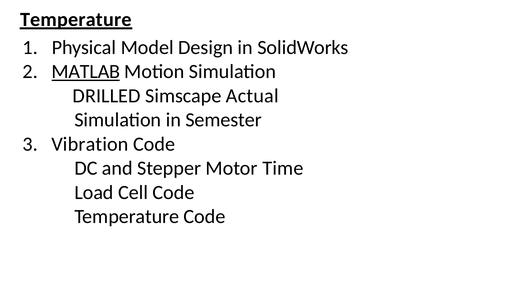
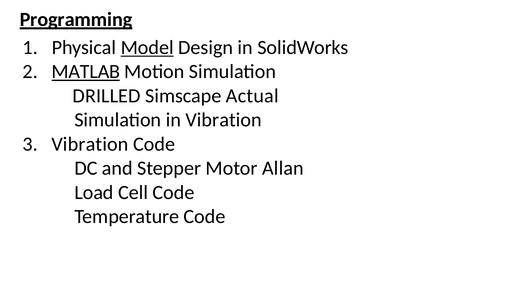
Temperature at (76, 20): Temperature -> Programming
Model underline: none -> present
in Semester: Semester -> Vibration
Time: Time -> Allan
